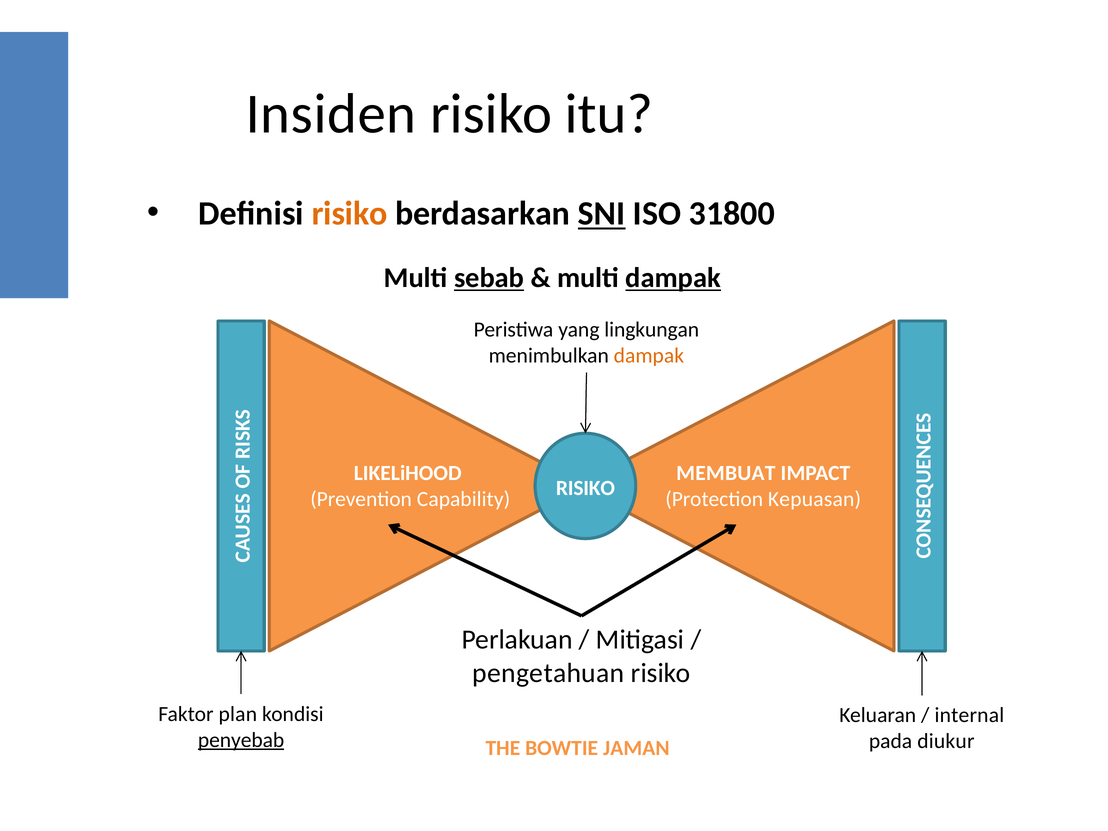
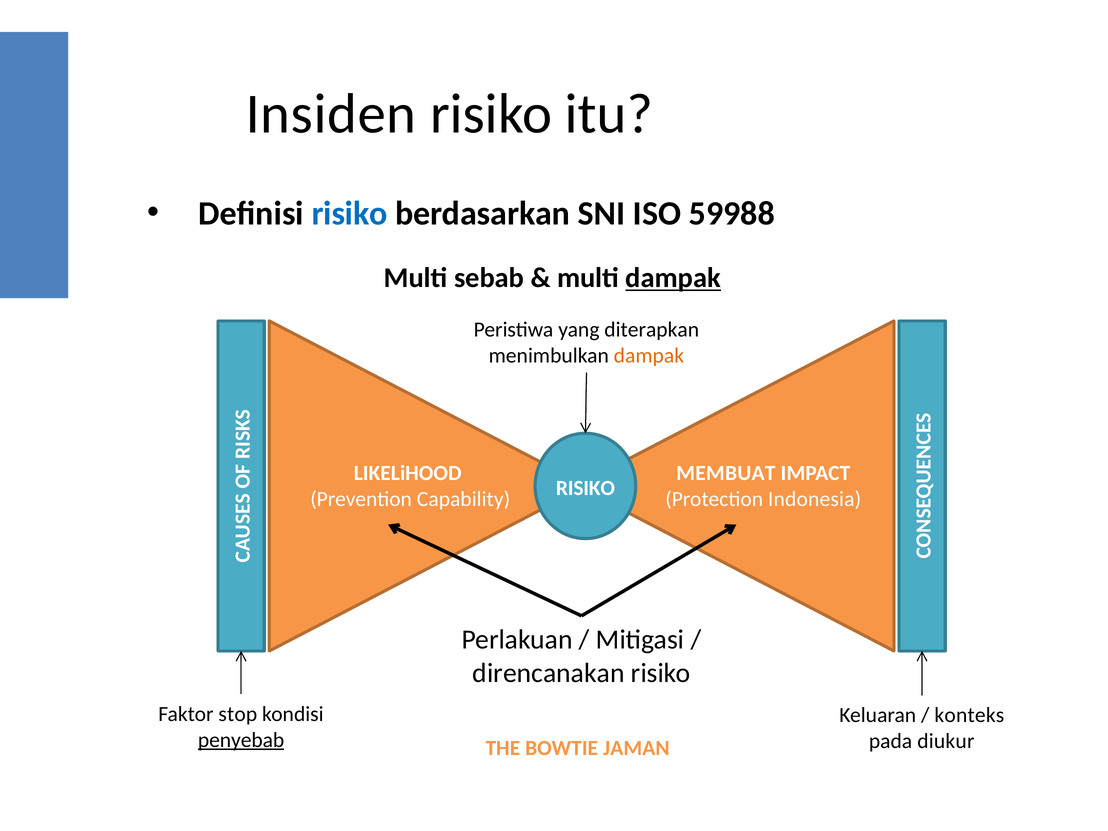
risiko at (350, 214) colour: orange -> blue
SNI underline: present -> none
31800: 31800 -> 59988
sebab underline: present -> none
lingkungan: lingkungan -> diterapkan
Kepuasan: Kepuasan -> Indonesia
pengetahuan: pengetahuan -> direncanakan
plan: plan -> stop
internal: internal -> konteks
